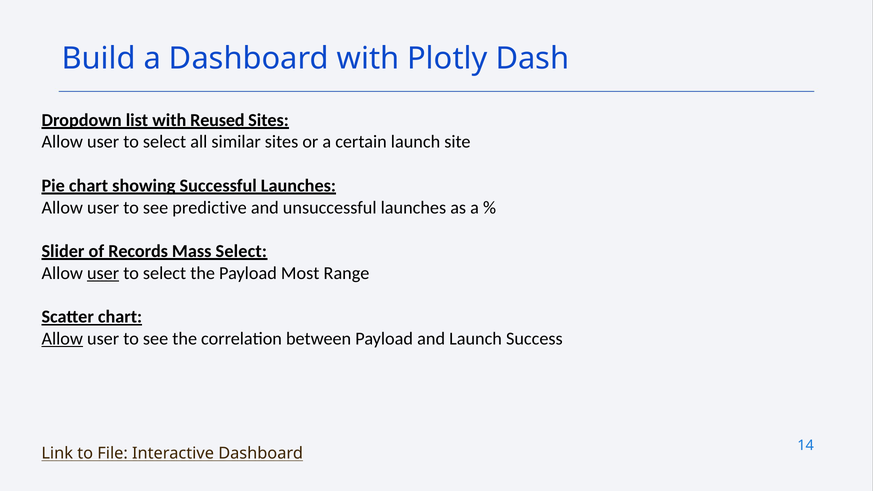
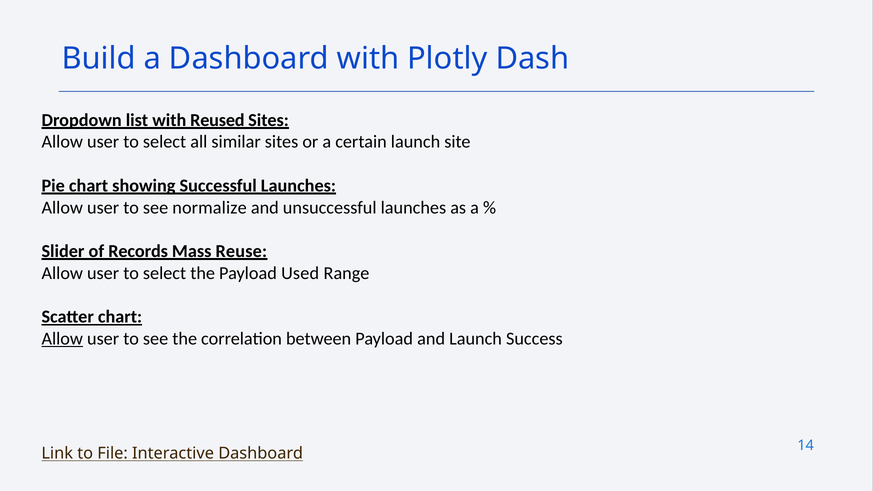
predictive: predictive -> normalize
Mass Select: Select -> Reuse
user at (103, 273) underline: present -> none
Most: Most -> Used
